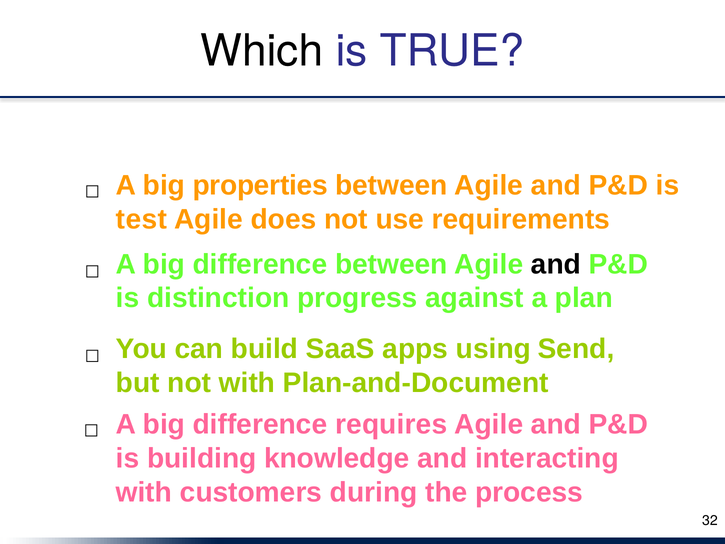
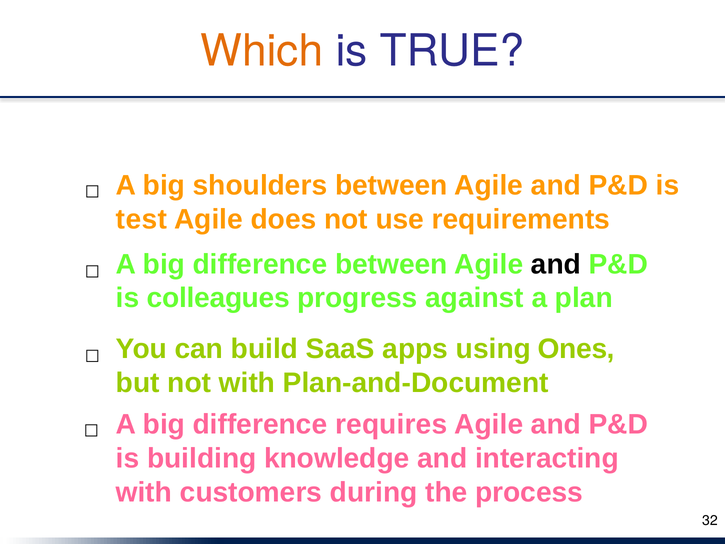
Which colour: black -> orange
properties: properties -> shoulders
distinction: distinction -> colleagues
Send: Send -> Ones
